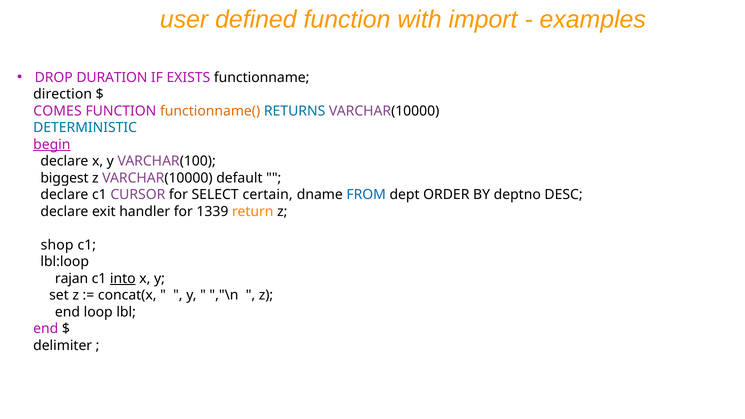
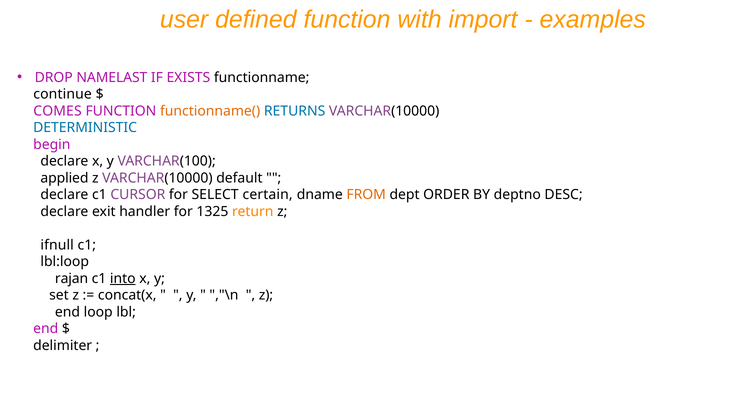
DURATION: DURATION -> NAMELAST
direction: direction -> continue
begin underline: present -> none
biggest: biggest -> applied
FROM colour: blue -> orange
1339: 1339 -> 1325
shop: shop -> ifnull
